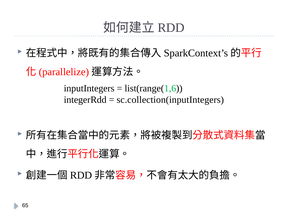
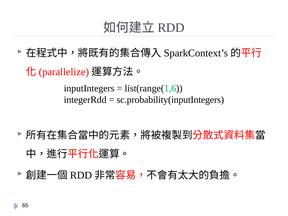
sc.collection(inputIntegers: sc.collection(inputIntegers -> sc.probability(inputIntegers
